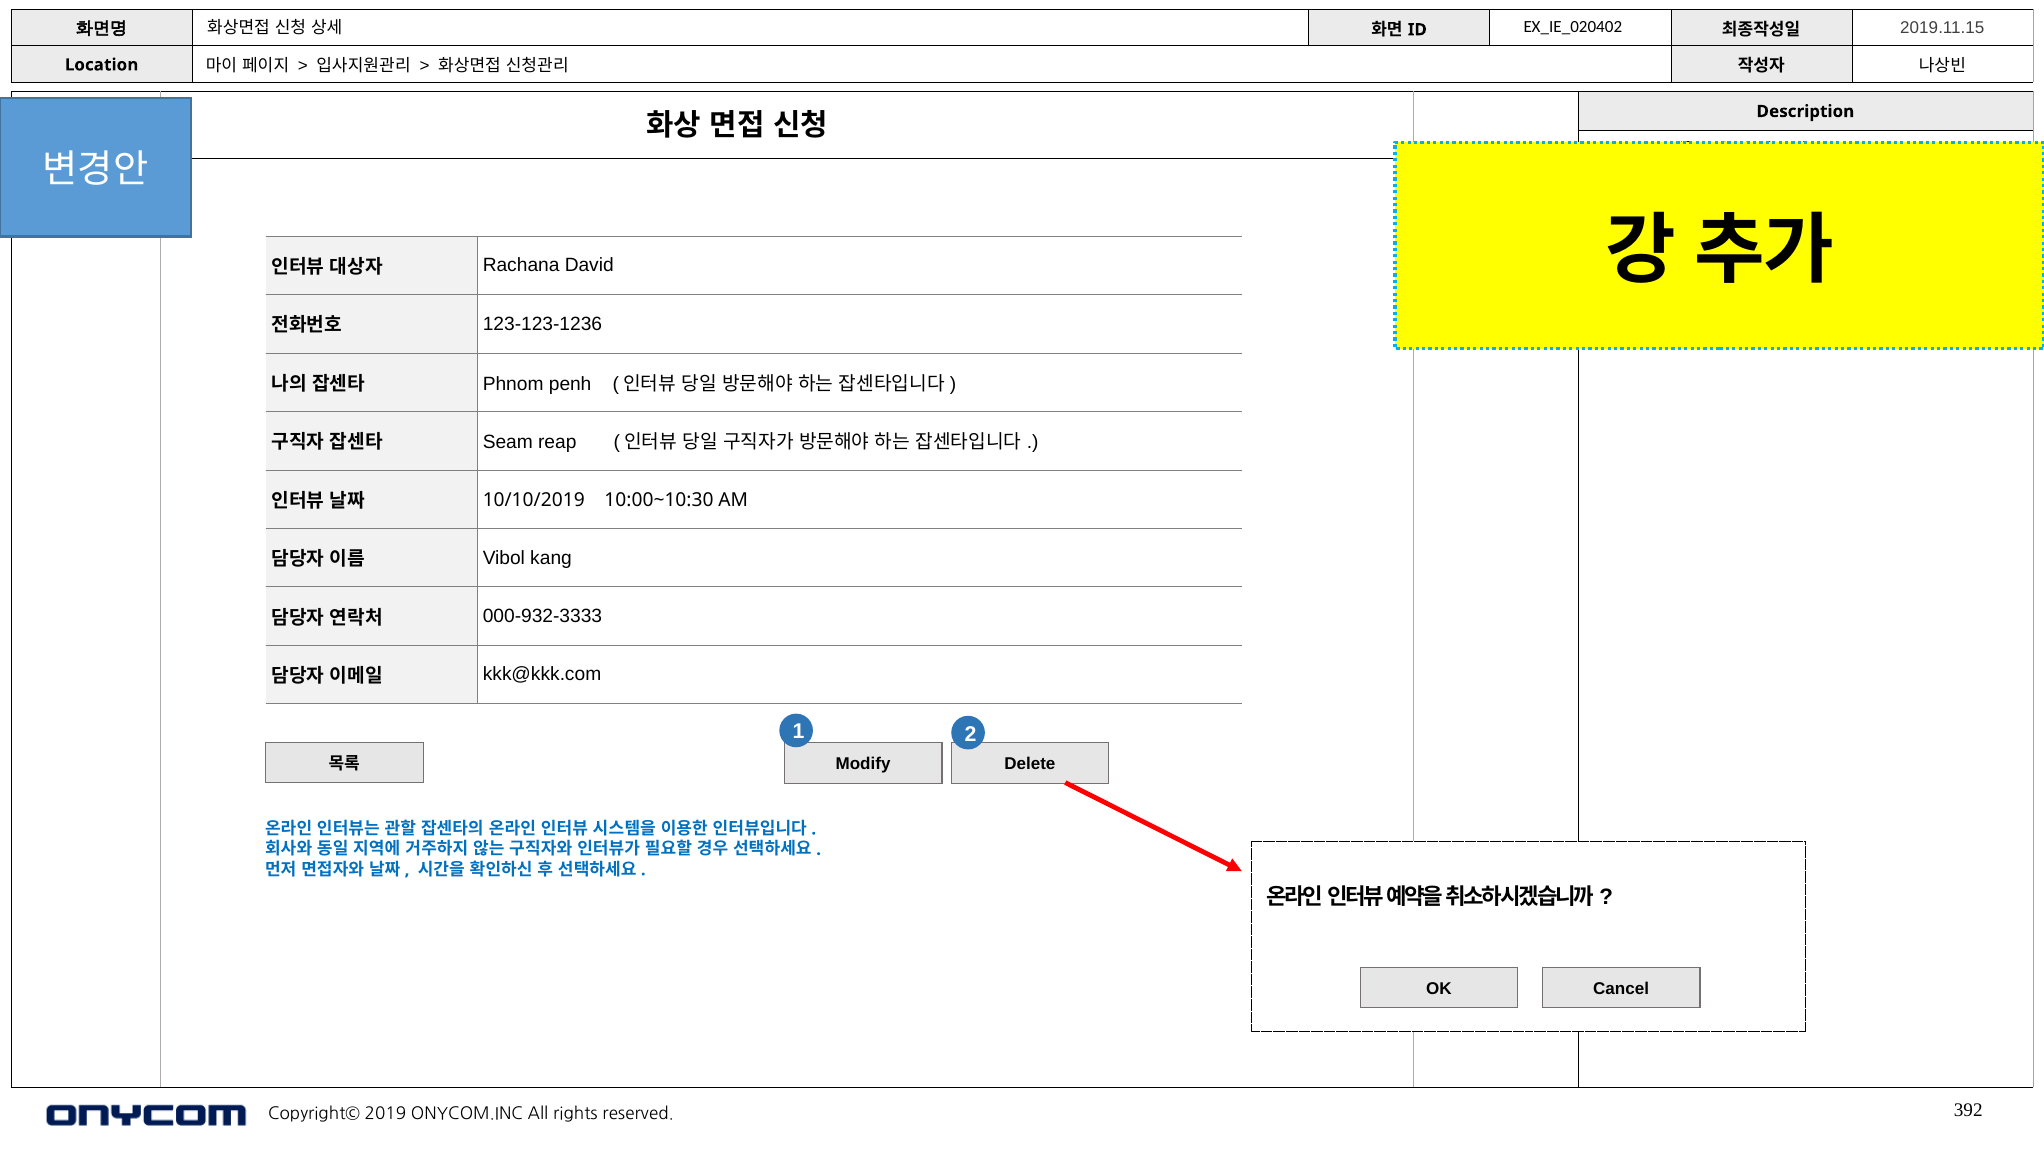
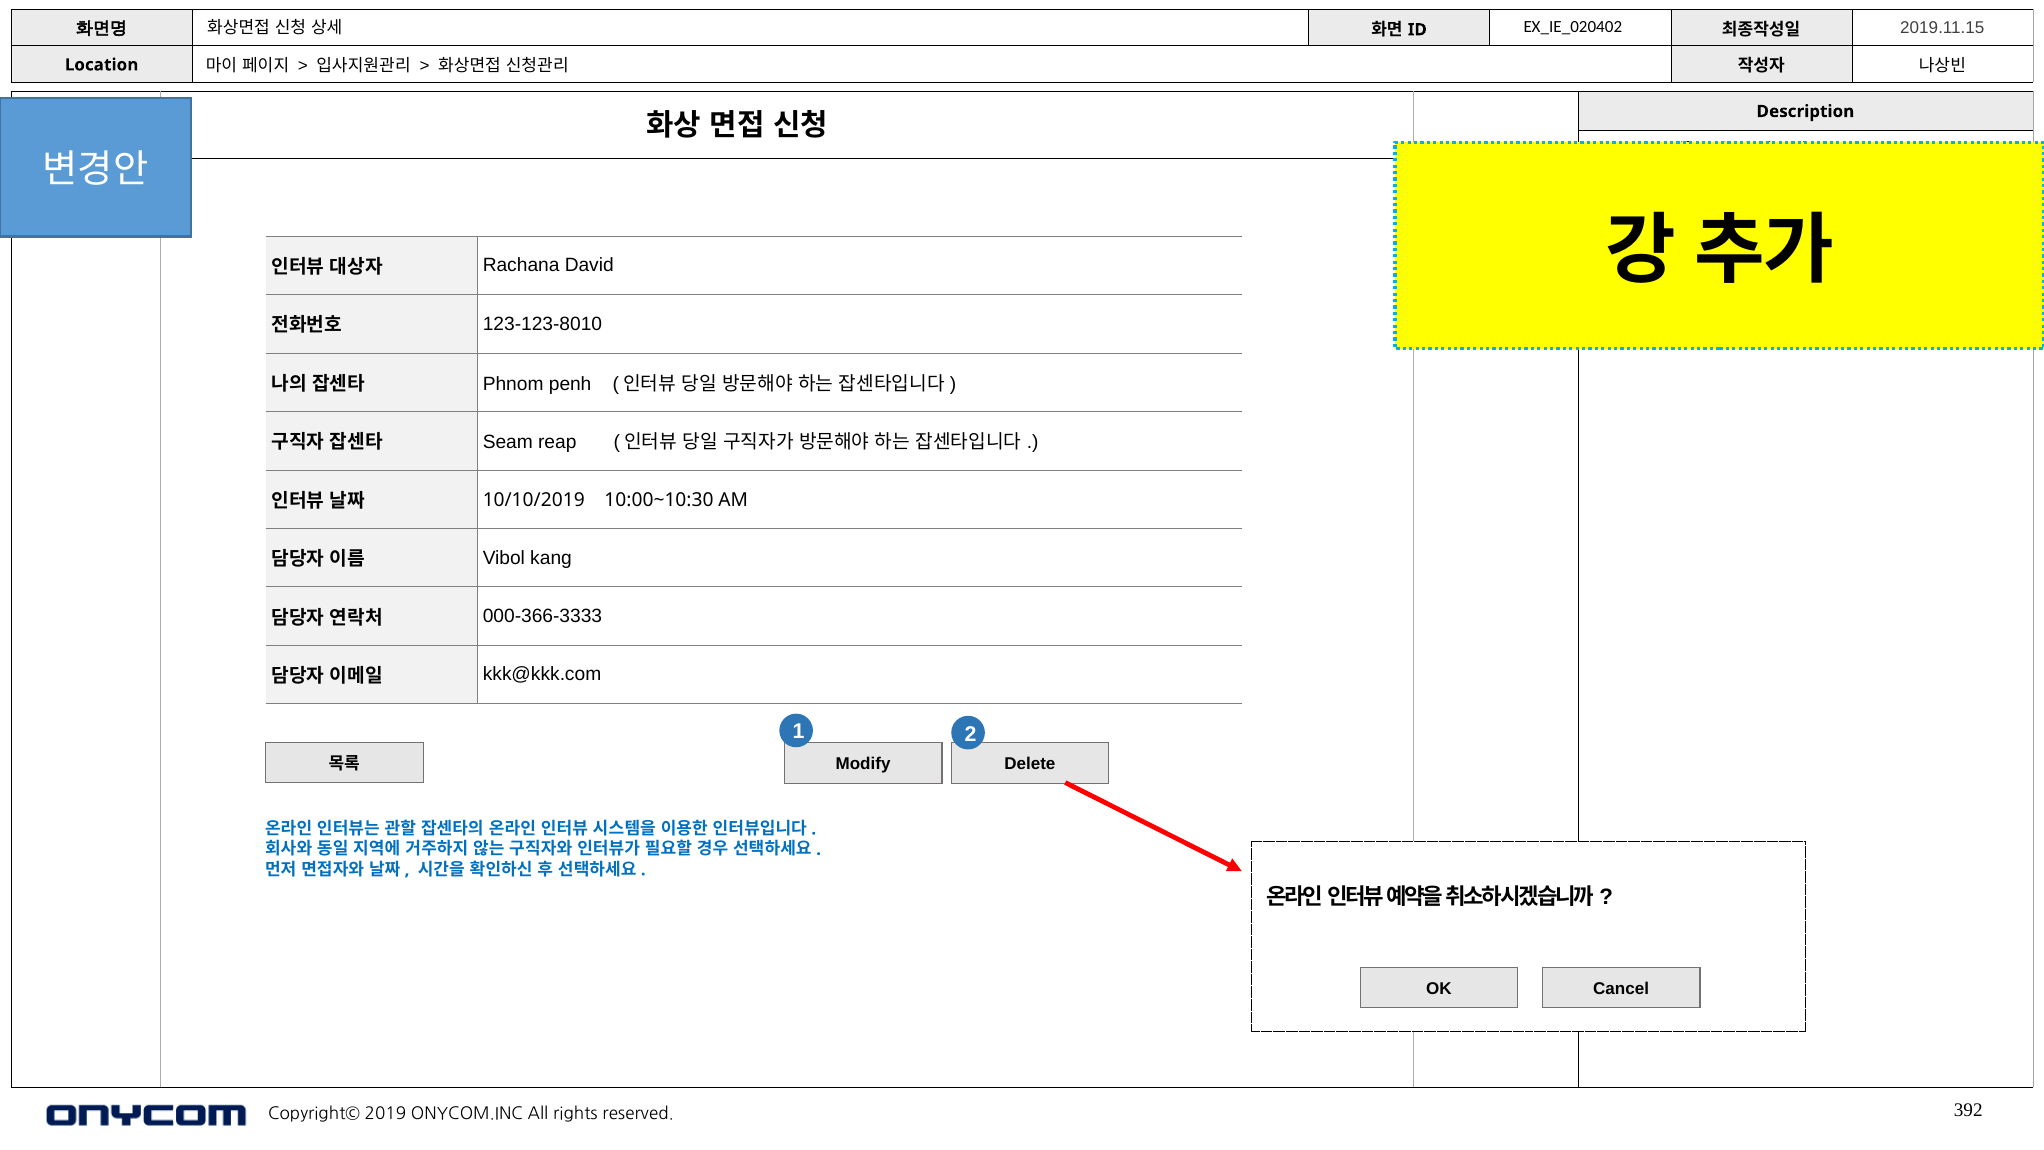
123-123-1236: 123-123-1236 -> 123-123-8010
000-932-3333: 000-932-3333 -> 000-366-3333
